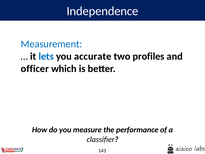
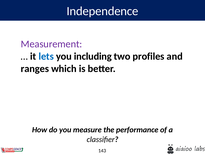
Measurement colour: blue -> purple
accurate: accurate -> including
officer: officer -> ranges
